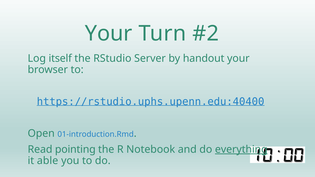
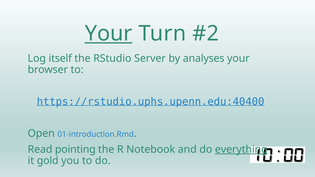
Your at (109, 34) underline: none -> present
handout: handout -> analyses
able: able -> gold
